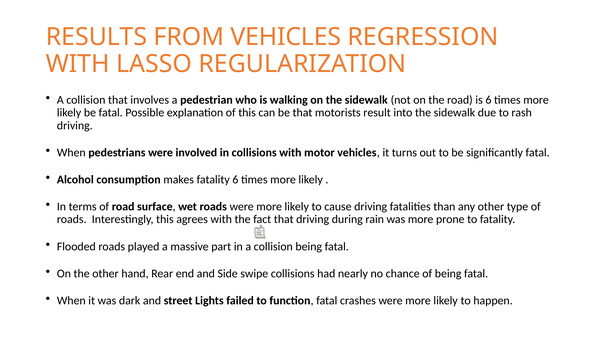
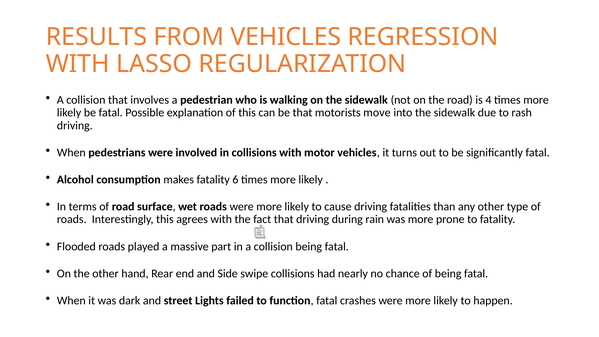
is 6: 6 -> 4
result: result -> move
